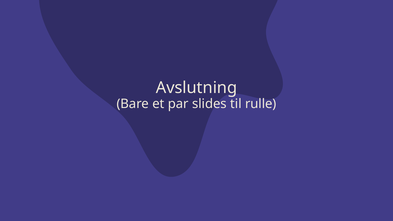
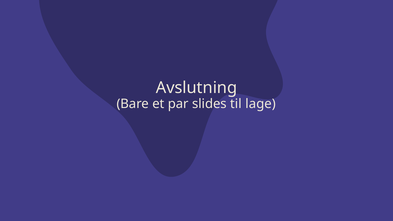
rulle: rulle -> lage
